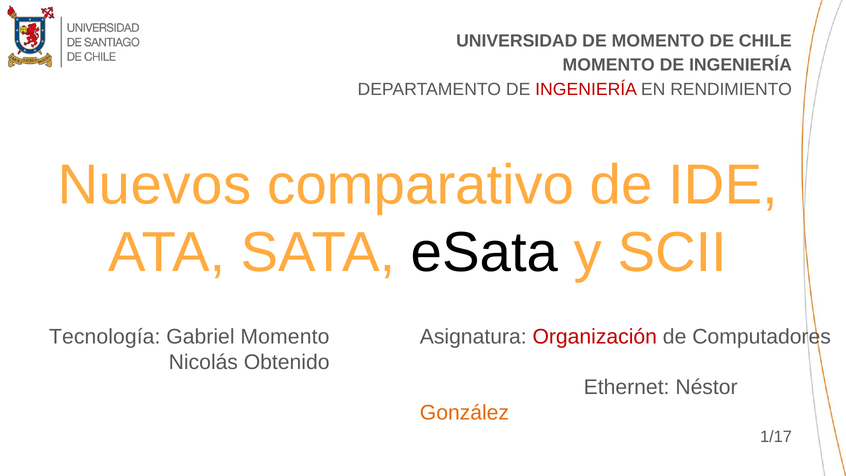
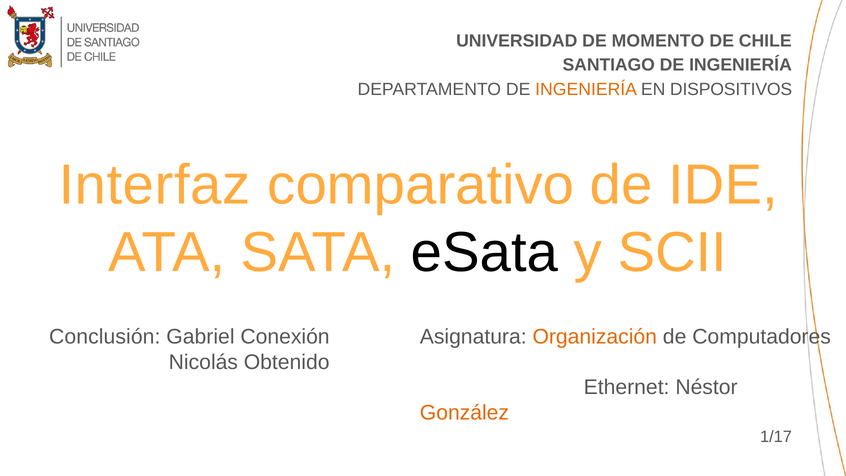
MOMENTO at (609, 65): MOMENTO -> SANTIAGO
INGENIERÍA at (586, 89) colour: red -> orange
RENDIMIENTO: RENDIMIENTO -> DISPOSITIVOS
Nuevos: Nuevos -> Interfaz
Tecnología: Tecnología -> Conclusión
Gabriel Momento: Momento -> Conexión
Organización colour: red -> orange
